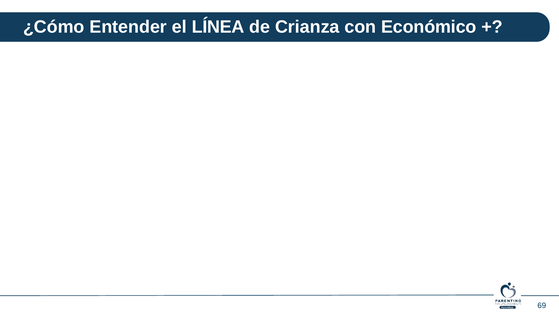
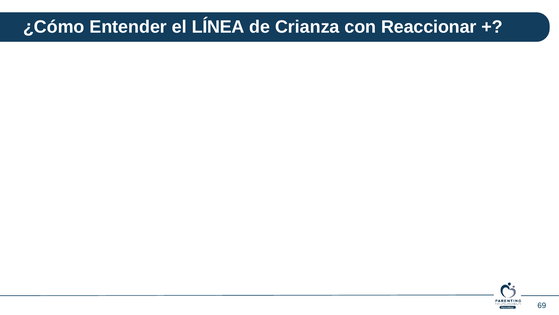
Económico: Económico -> Reaccionar
